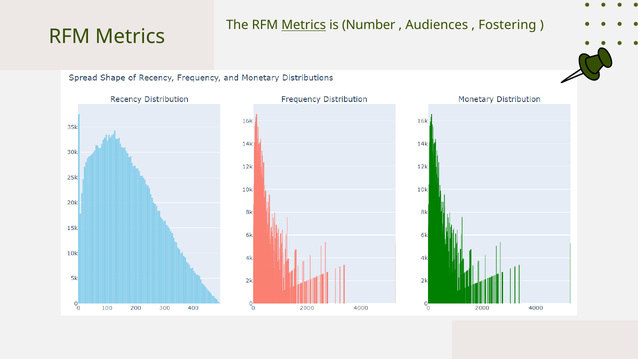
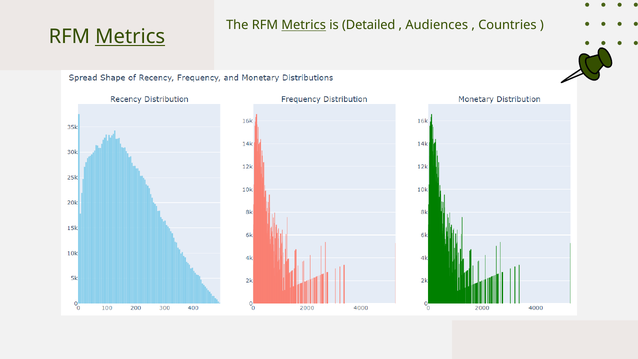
Number: Number -> Detailed
Fostering: Fostering -> Countries
Metrics at (130, 37) underline: none -> present
